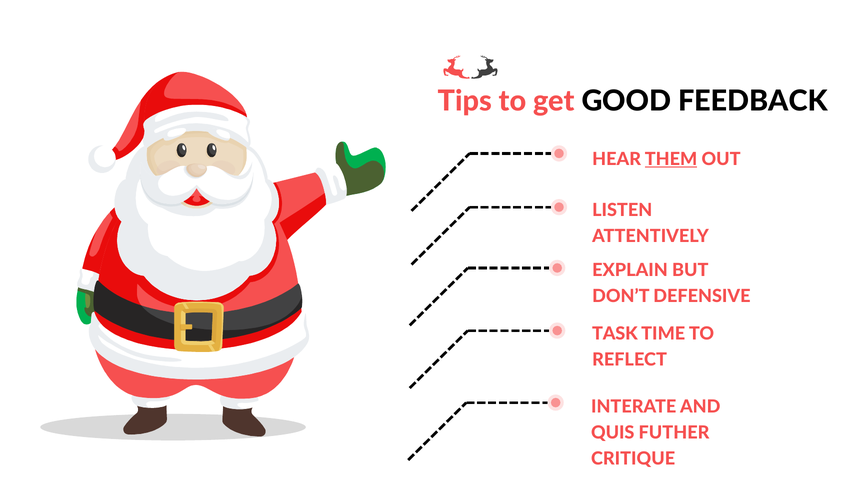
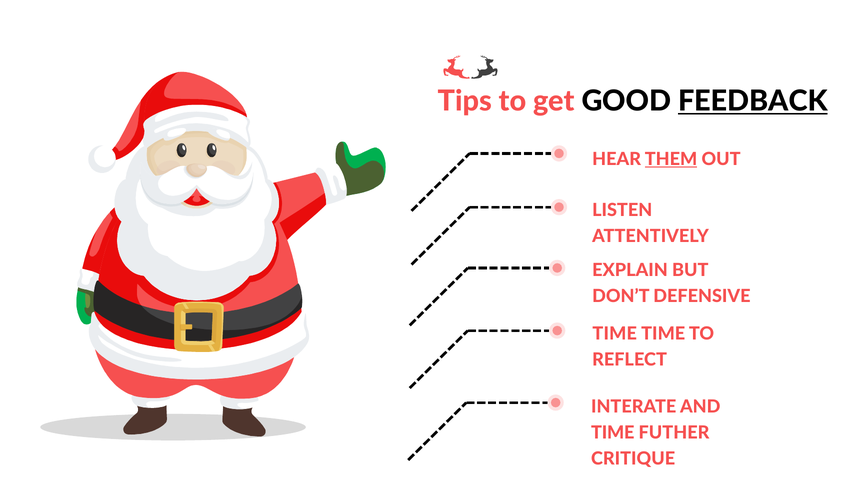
FEEDBACK underline: none -> present
TASK at (615, 333): TASK -> TIME
QUIS at (613, 433): QUIS -> TIME
